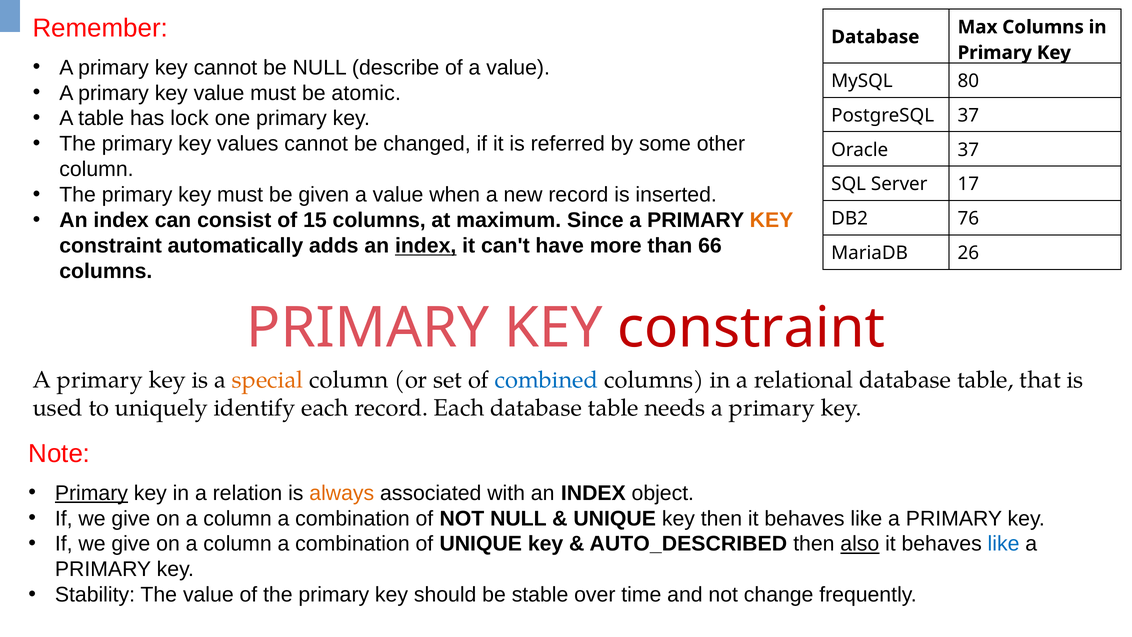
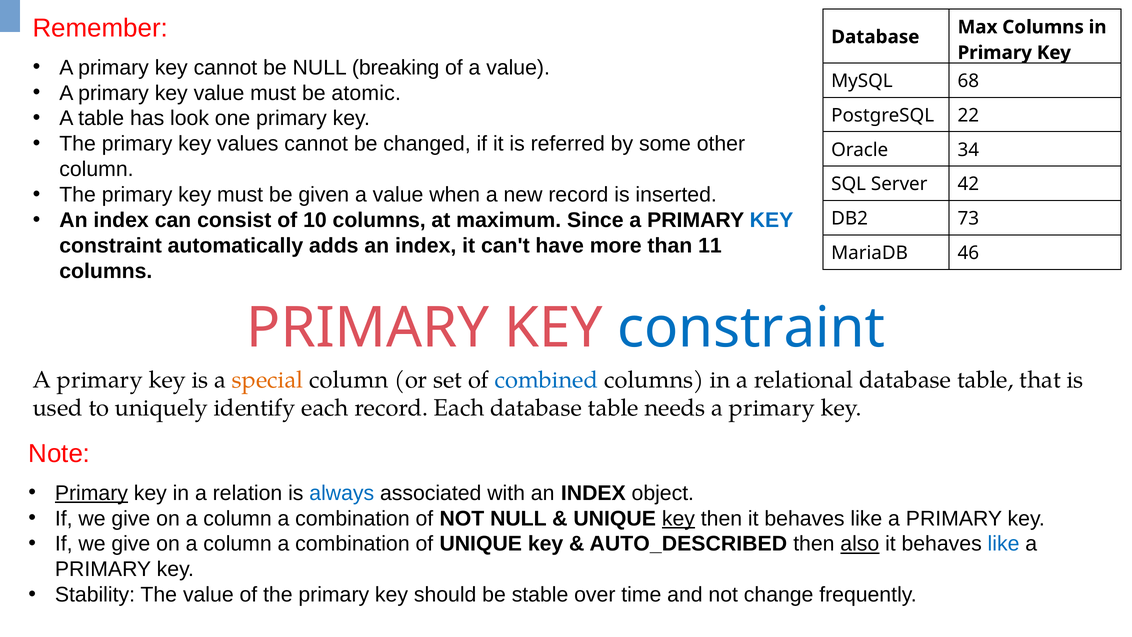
describe: describe -> breaking
80: 80 -> 68
lock: lock -> look
PostgreSQL 37: 37 -> 22
Oracle 37: 37 -> 34
17: 17 -> 42
15: 15 -> 10
KEY at (772, 220) colour: orange -> blue
76: 76 -> 73
index at (426, 246) underline: present -> none
66: 66 -> 11
26: 26 -> 46
constraint at (751, 328) colour: red -> blue
always colour: orange -> blue
key at (678, 518) underline: none -> present
